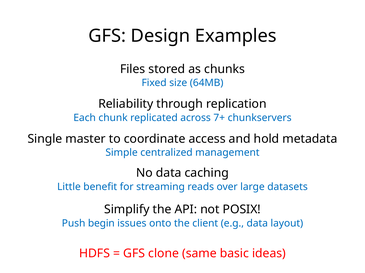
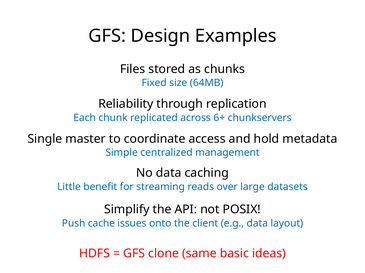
7+: 7+ -> 6+
begin: begin -> cache
